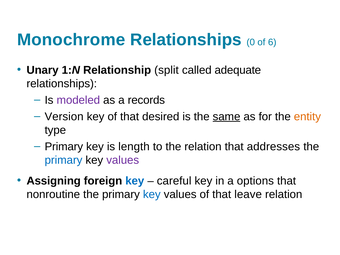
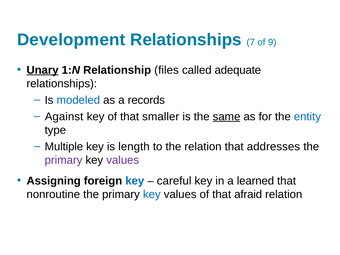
Monochrome: Monochrome -> Development
0: 0 -> 7
6: 6 -> 9
Unary underline: none -> present
split: split -> files
modeled colour: purple -> blue
Version: Version -> Against
desired: desired -> smaller
entity colour: orange -> blue
Primary at (64, 147): Primary -> Multiple
primary at (64, 160) colour: blue -> purple
options: options -> learned
leave: leave -> afraid
